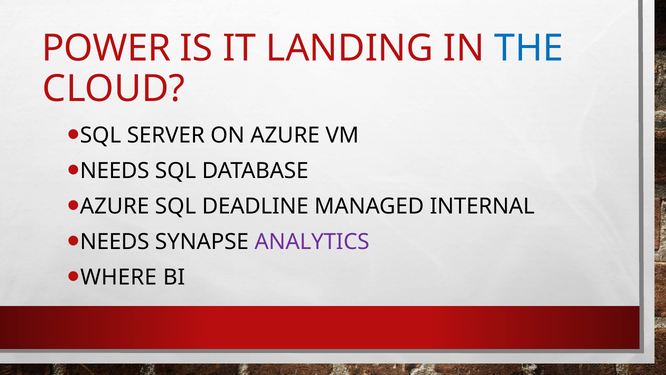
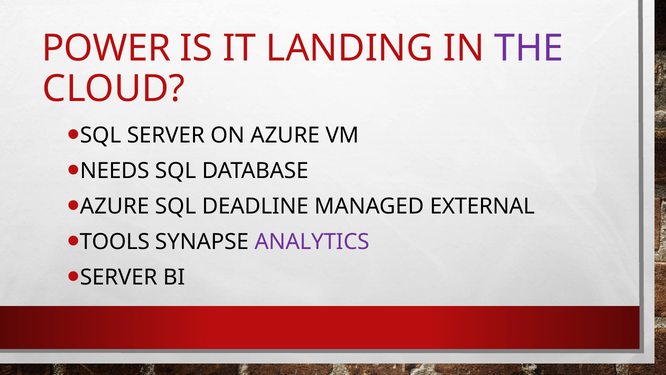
THE colour: blue -> purple
INTERNAL: INTERNAL -> EXTERNAL
NEEDS at (115, 242): NEEDS -> TOOLS
WHERE at (119, 277): WHERE -> SERVER
